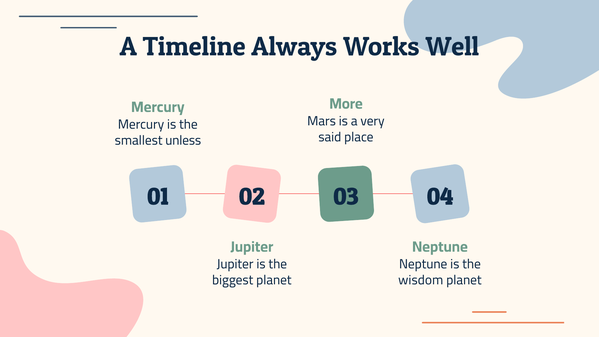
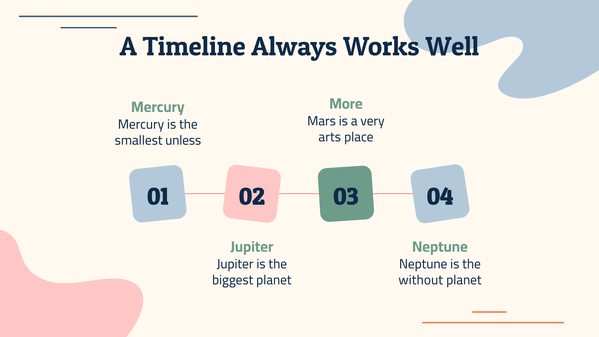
said: said -> arts
wisdom: wisdom -> without
